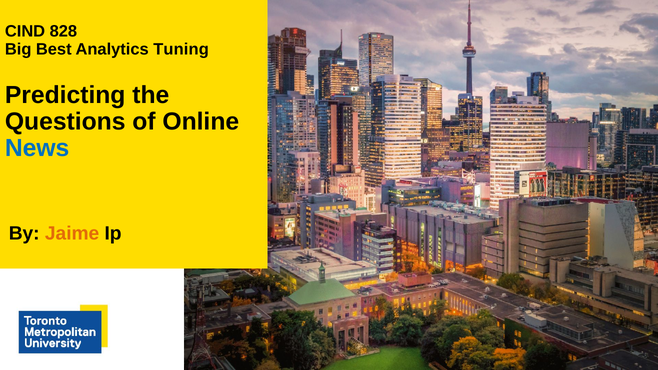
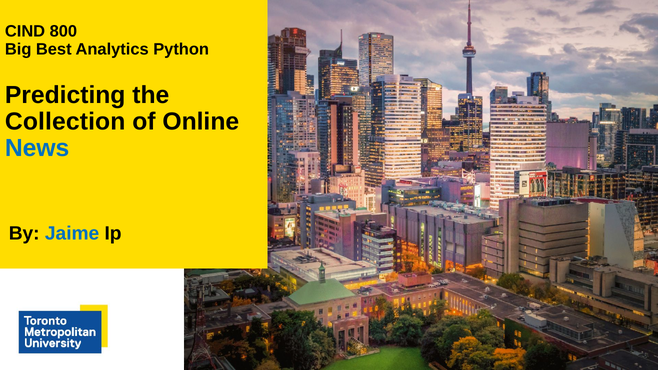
828: 828 -> 800
Tuning: Tuning -> Python
Questions: Questions -> Collection
Jaime colour: orange -> blue
